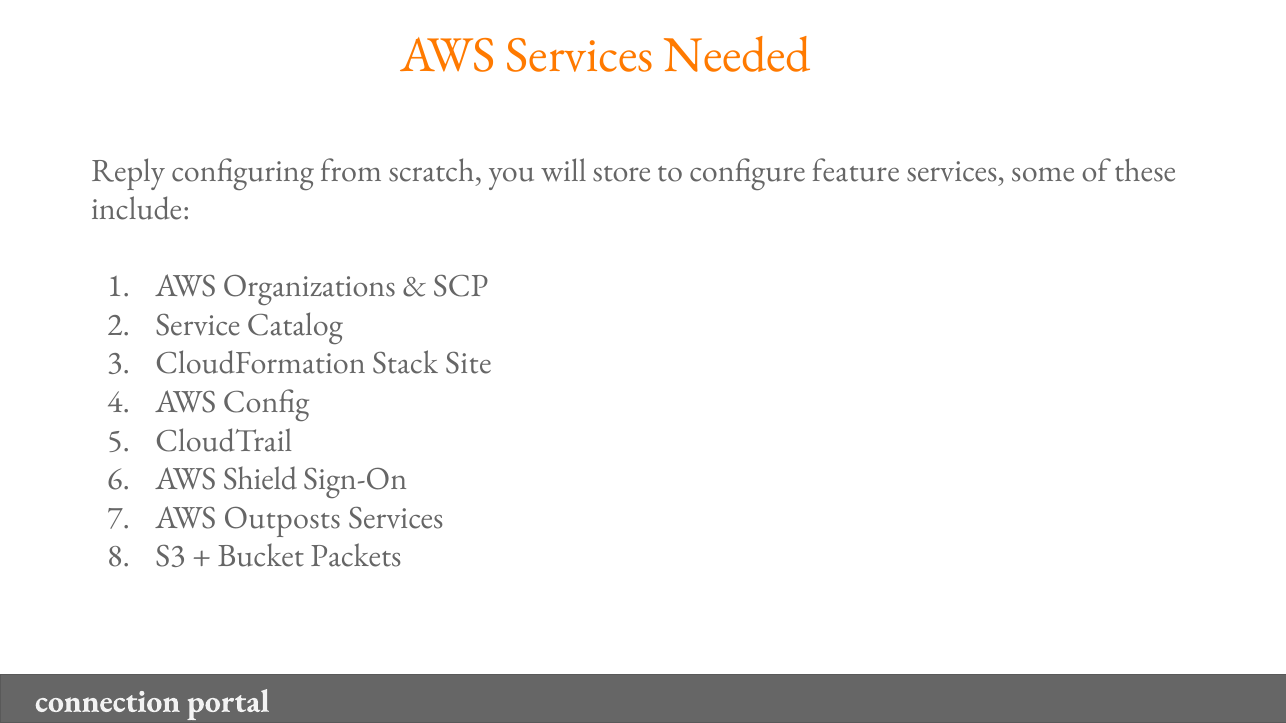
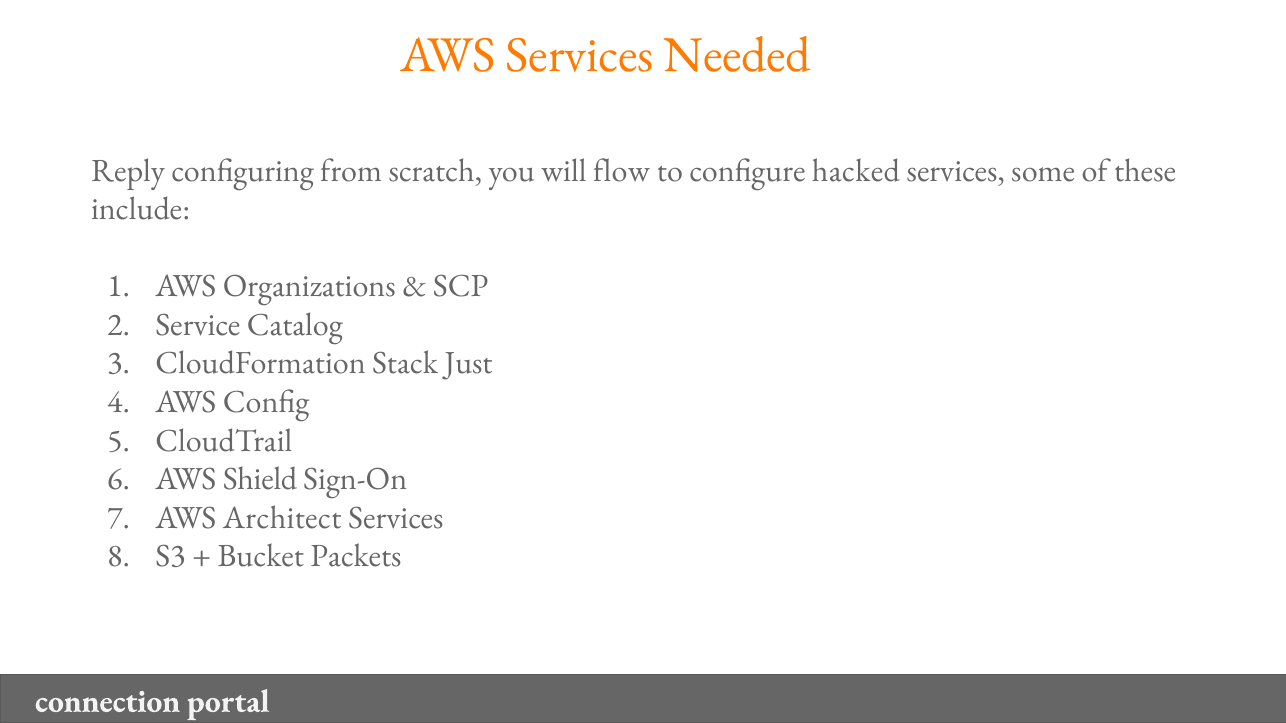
store: store -> flow
feature: feature -> hacked
Site: Site -> Just
Outposts: Outposts -> Architect
